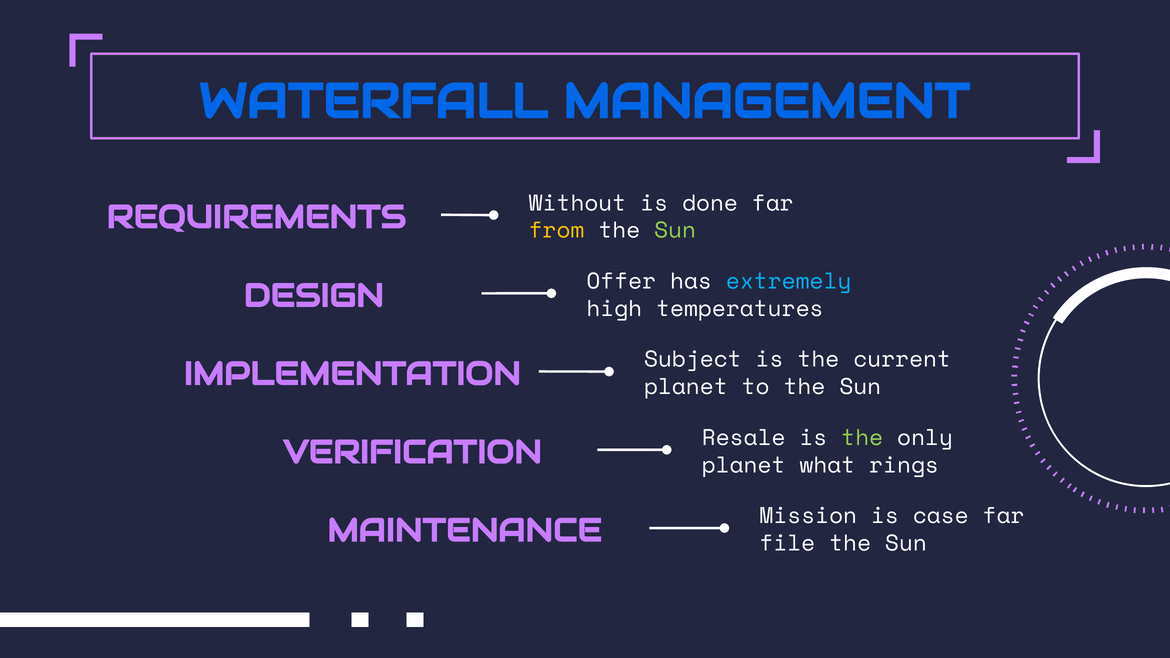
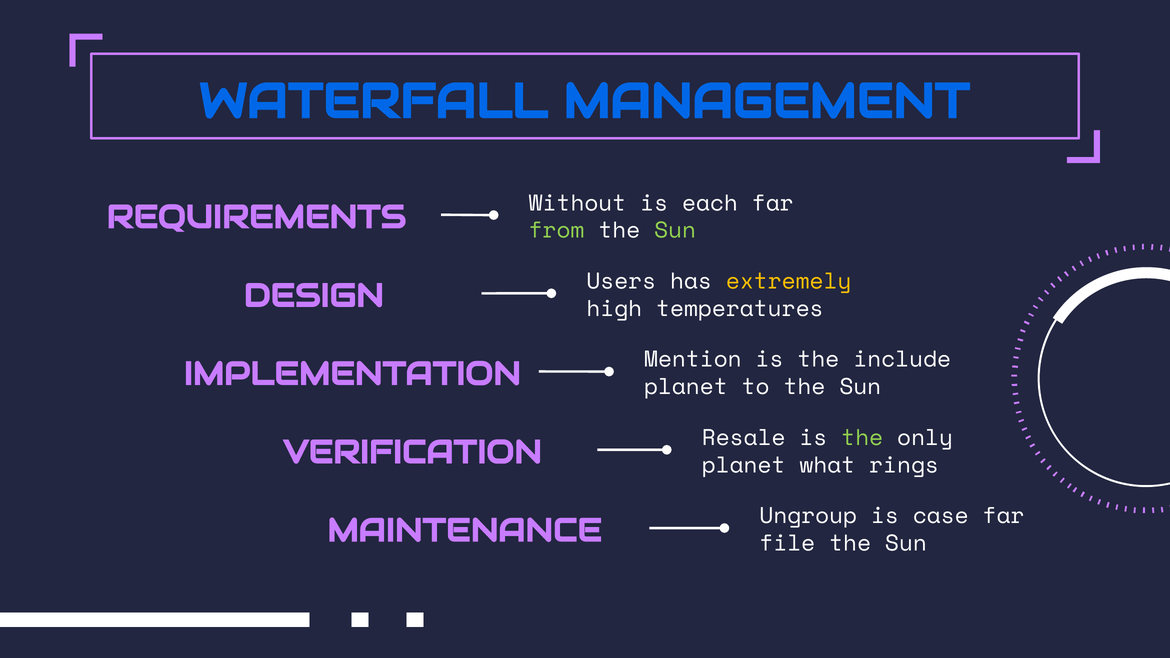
done: done -> each
from colour: yellow -> light green
Offer: Offer -> Users
extremely colour: light blue -> yellow
Subject: Subject -> Mention
current: current -> include
Mission: Mission -> Ungroup
